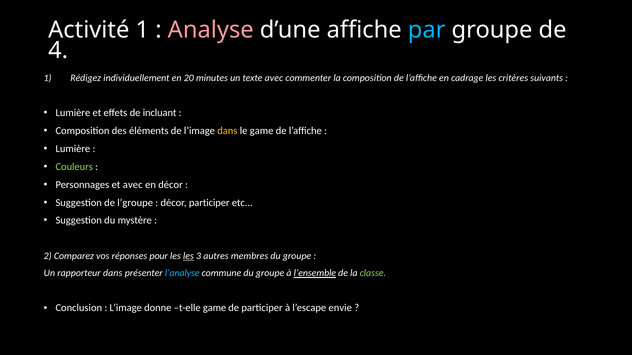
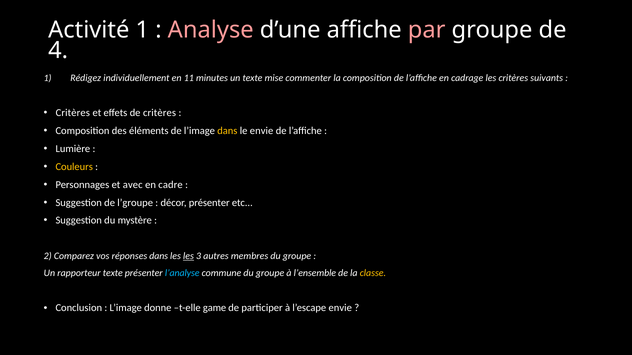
par colour: light blue -> pink
20: 20 -> 11
texte avec: avec -> mise
Lumière at (73, 113): Lumière -> Critères
de incluant: incluant -> critères
le game: game -> envie
Couleurs colour: light green -> yellow
en décor: décor -> cadre
décor participer: participer -> présenter
réponses pour: pour -> dans
rapporteur dans: dans -> texte
l’ensemble underline: present -> none
classe colour: light green -> yellow
